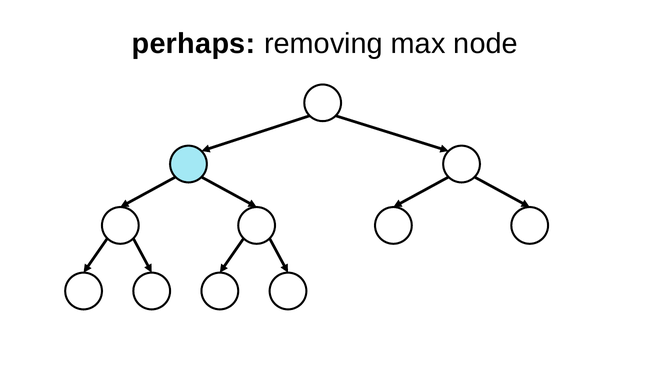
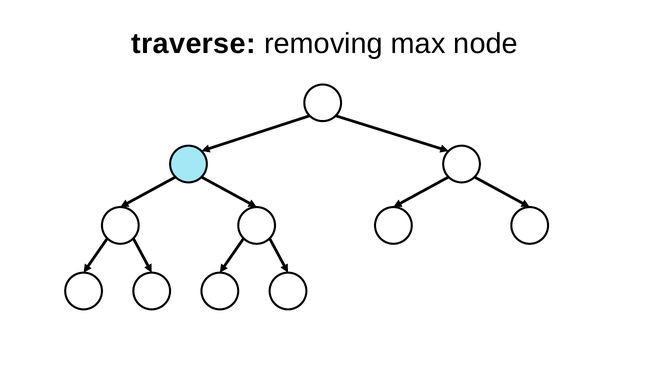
perhaps: perhaps -> traverse
